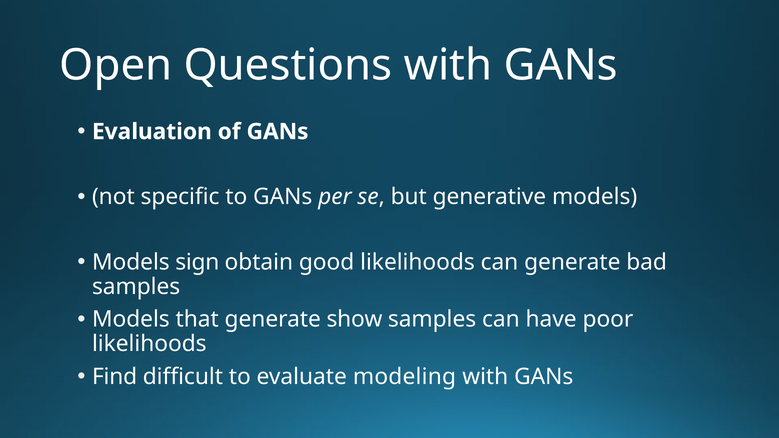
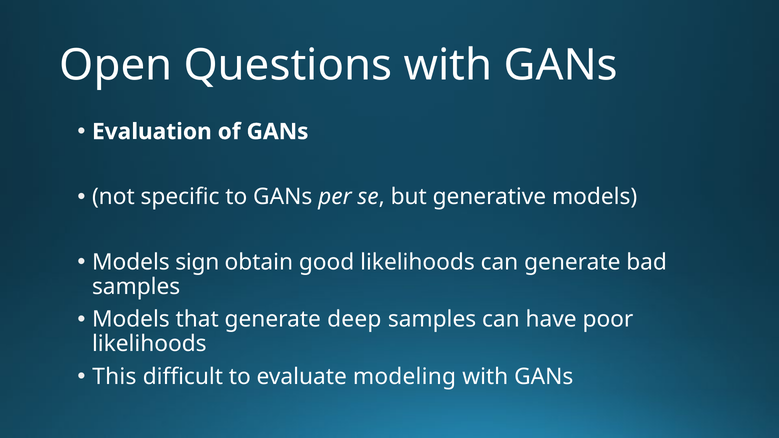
show: show -> deep
Find: Find -> This
